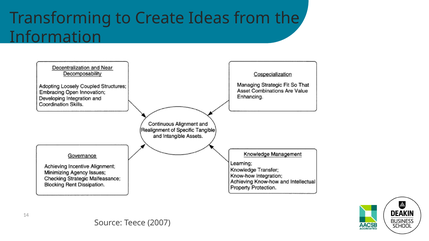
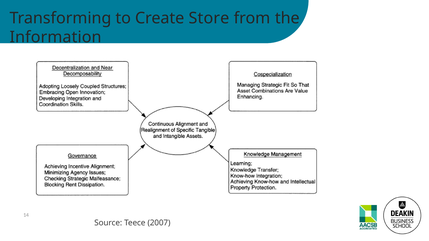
Ideas: Ideas -> Store
